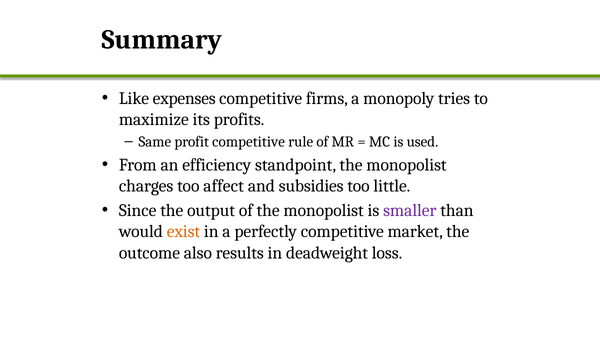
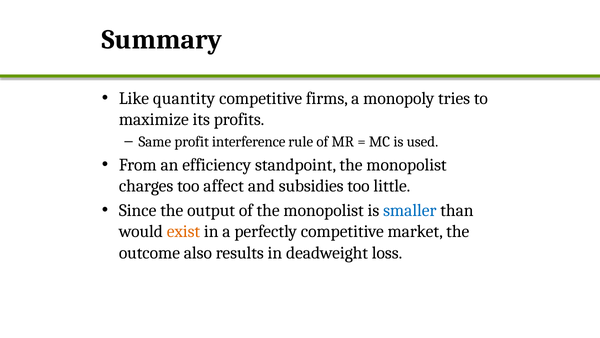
expenses: expenses -> quantity
profit competitive: competitive -> interference
smaller colour: purple -> blue
